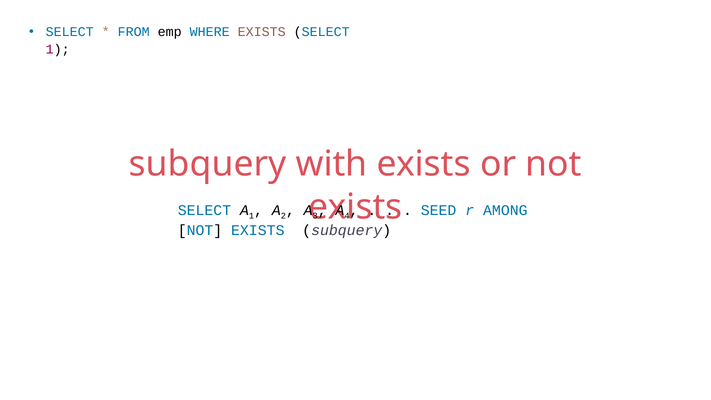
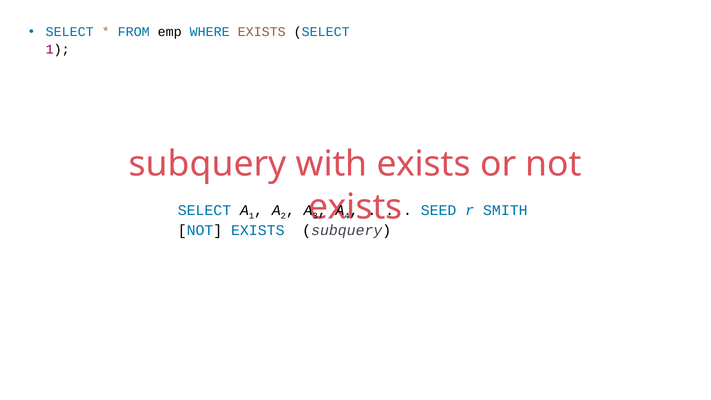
AMONG: AMONG -> SMITH
